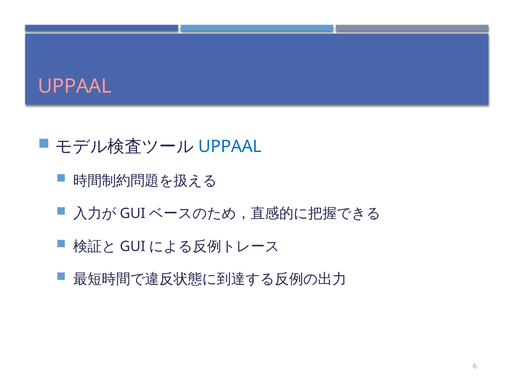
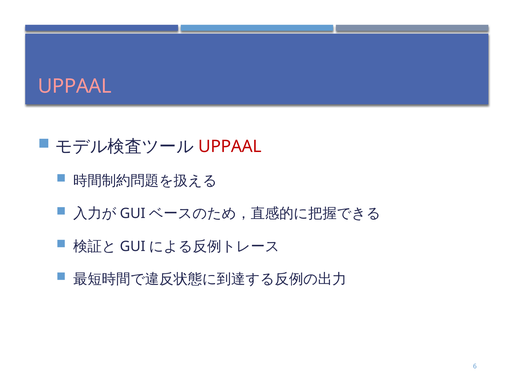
UPPAAL at (230, 147) colour: blue -> red
